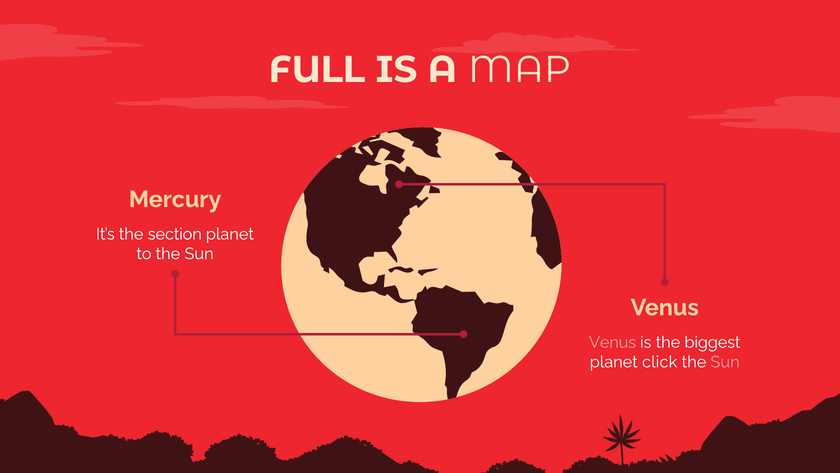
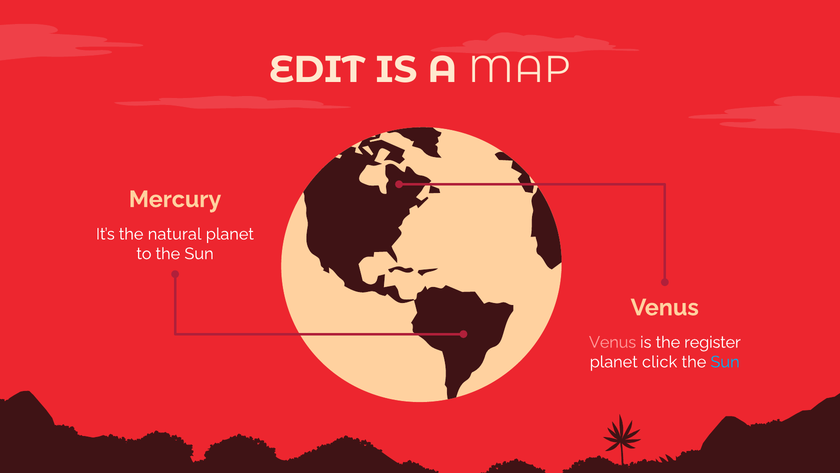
FULL: FULL -> EDIT
section: section -> natural
biggest: biggest -> register
Sun at (725, 362) colour: pink -> light blue
